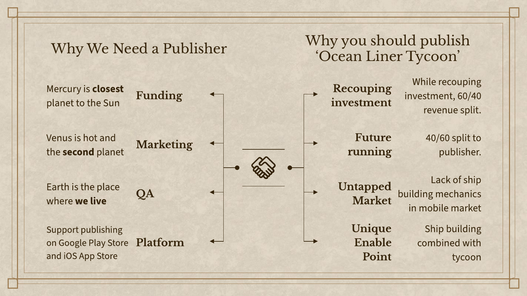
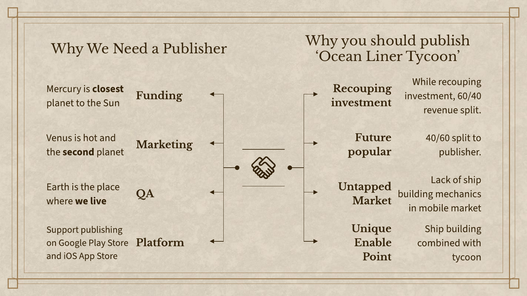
running: running -> popular
